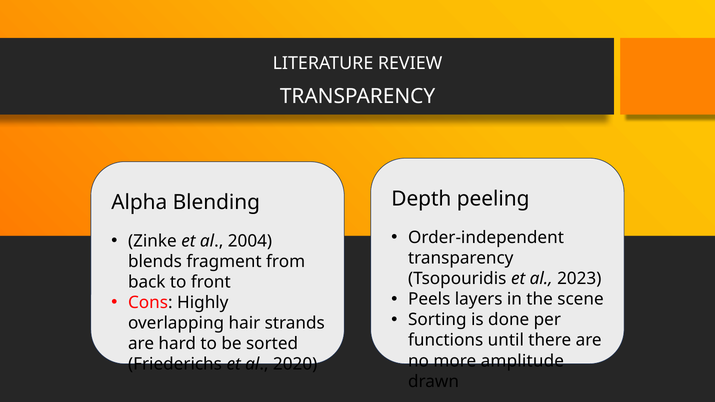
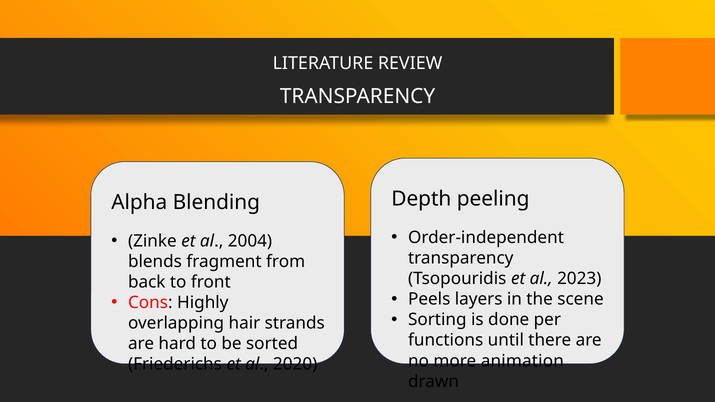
amplitude: amplitude -> animation
